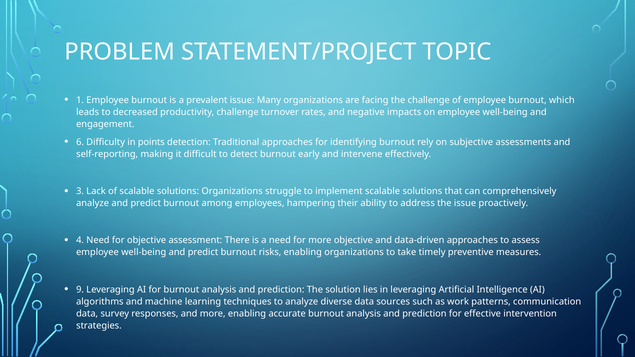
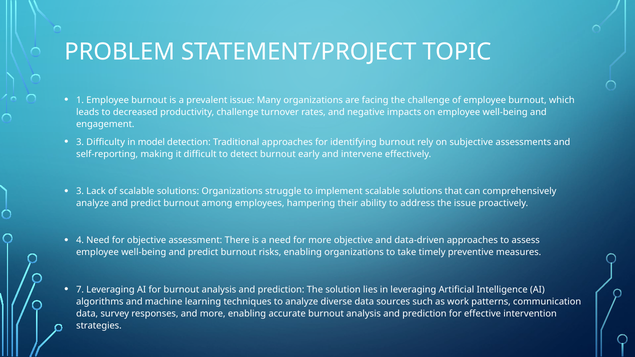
6 at (80, 142): 6 -> 3
points: points -> model
9: 9 -> 7
